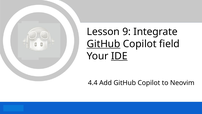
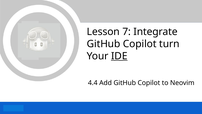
9: 9 -> 7
GitHub at (104, 44) underline: present -> none
field: field -> turn
